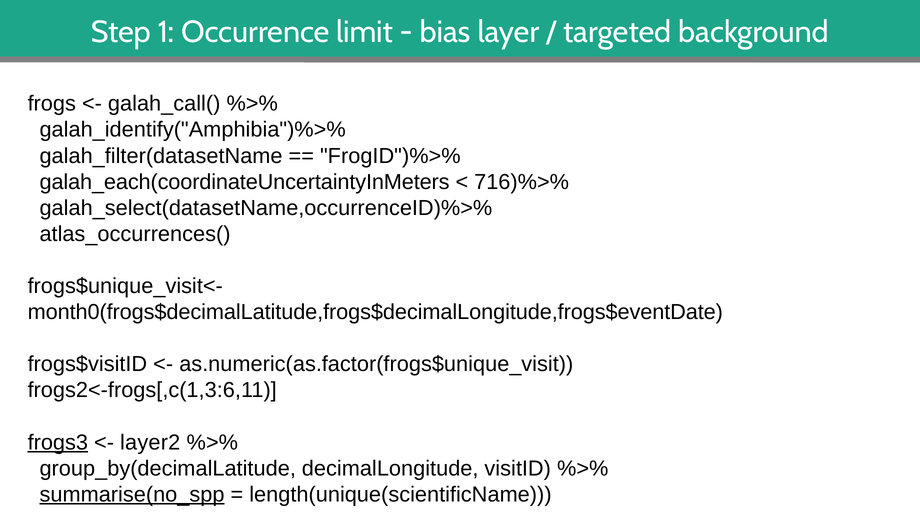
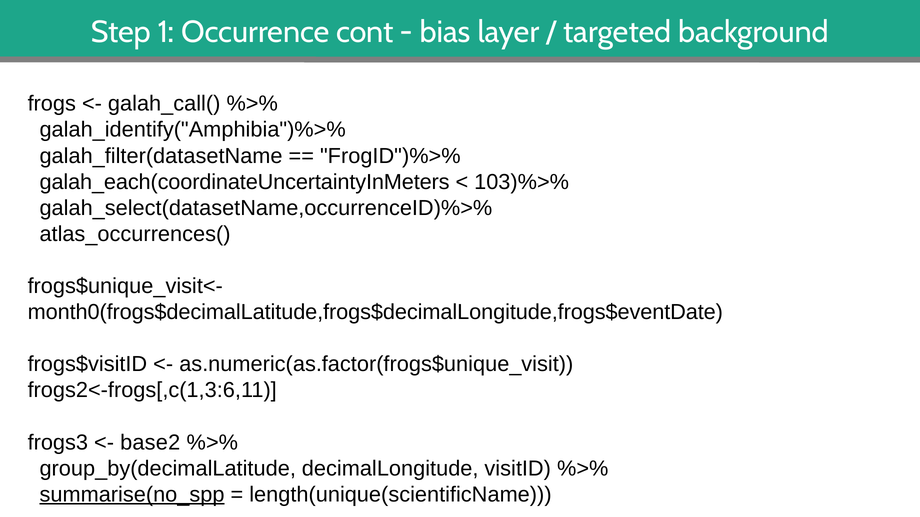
limit: limit -> cont
716)%>%: 716)%>% -> 103)%>%
frogs3 underline: present -> none
layer2: layer2 -> base2
